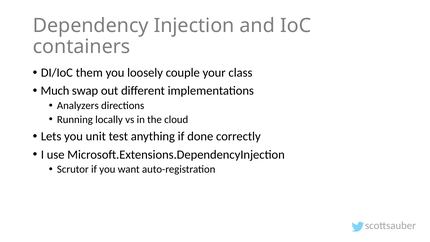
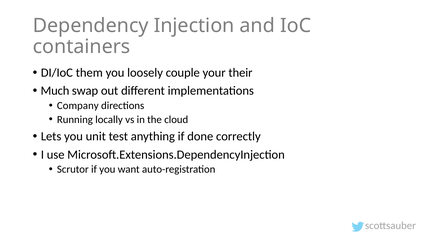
class: class -> their
Analyzers: Analyzers -> Company
